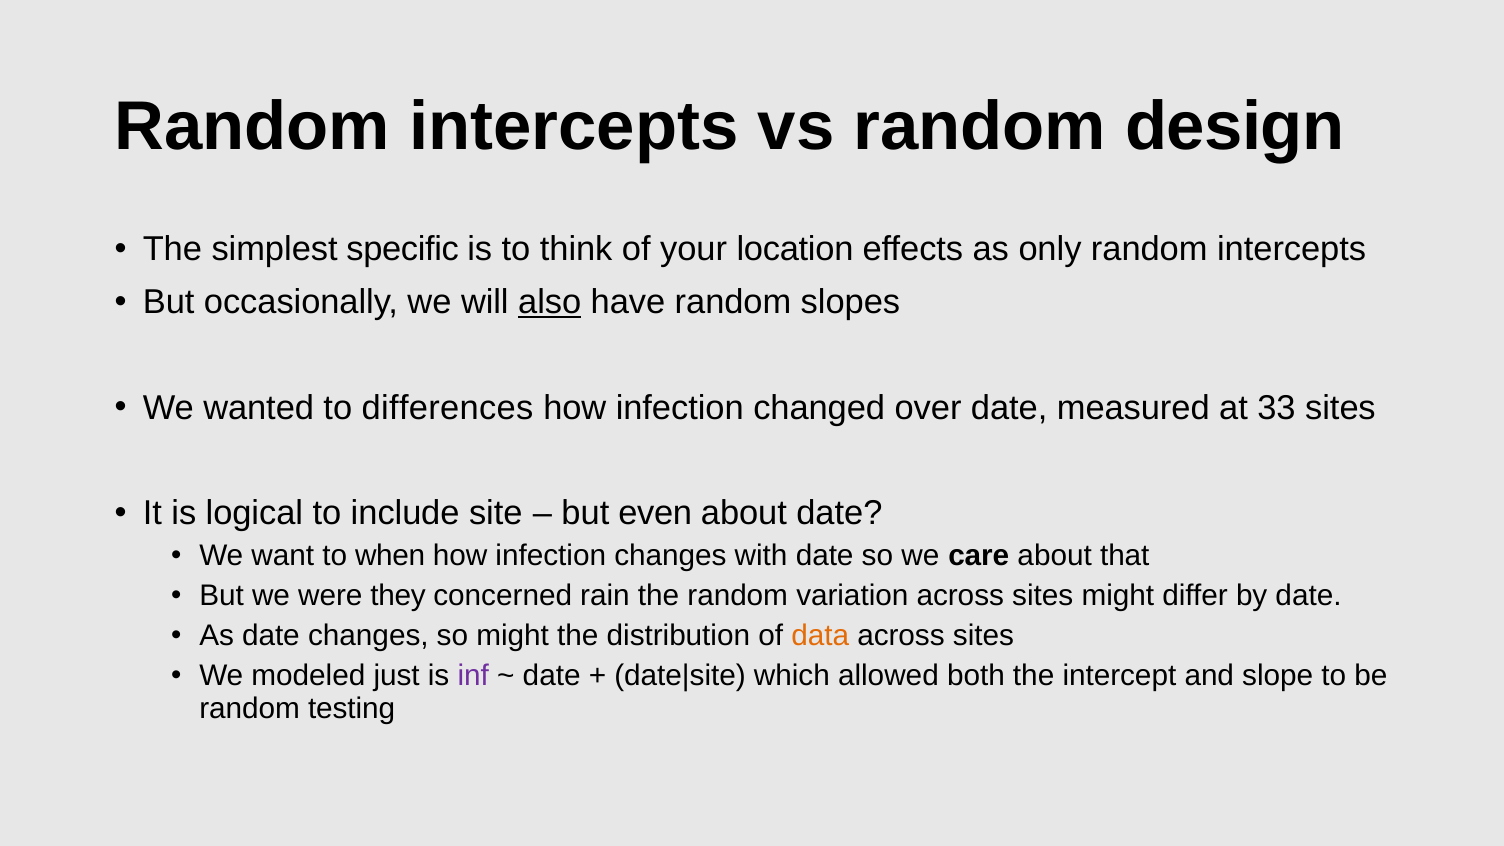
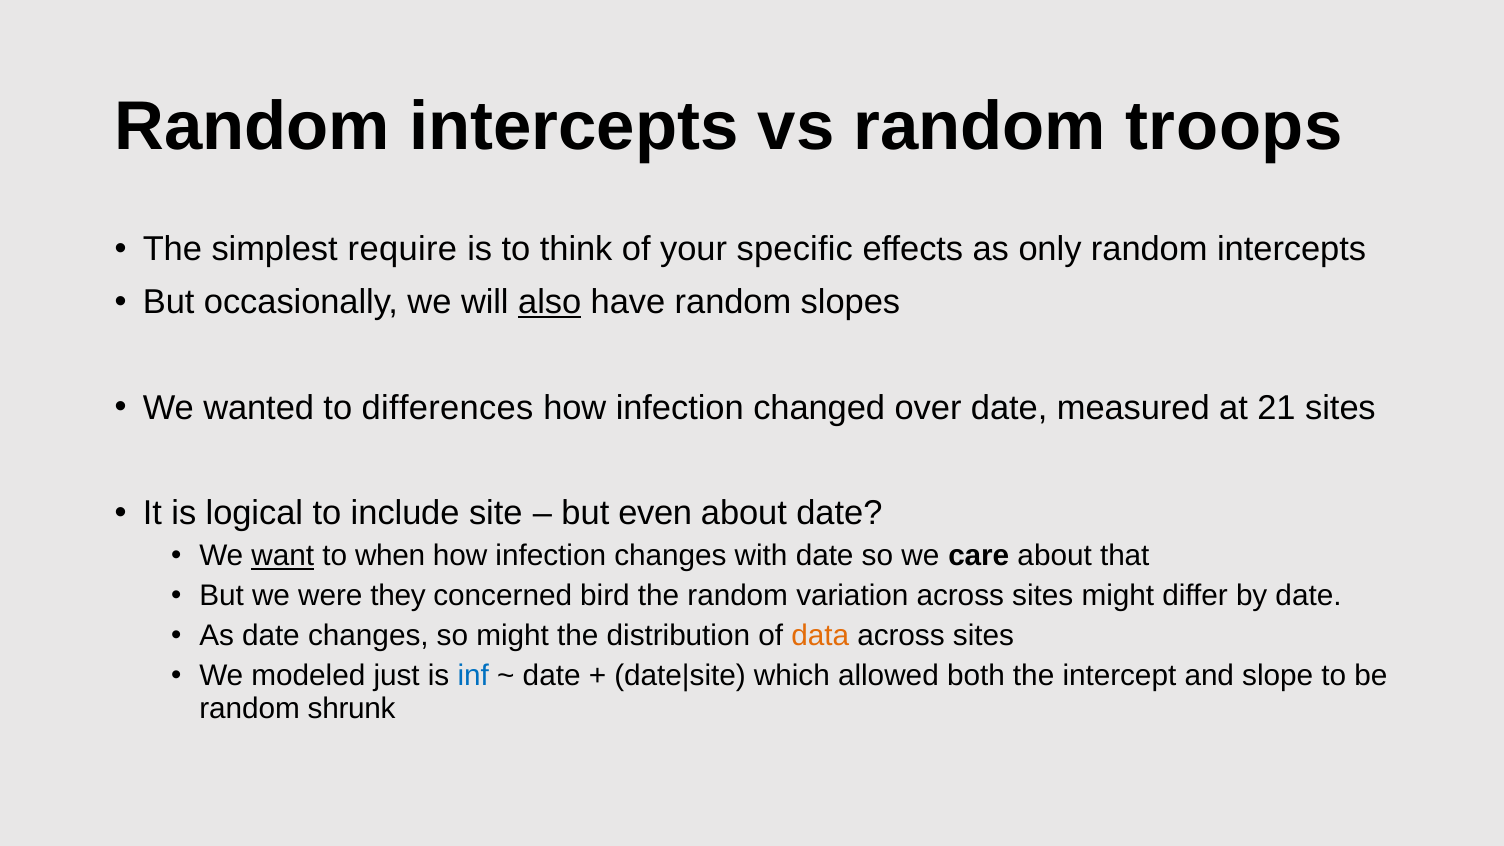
design: design -> troops
specific: specific -> require
location: location -> specific
33: 33 -> 21
want underline: none -> present
rain: rain -> bird
inf colour: purple -> blue
testing: testing -> shrunk
